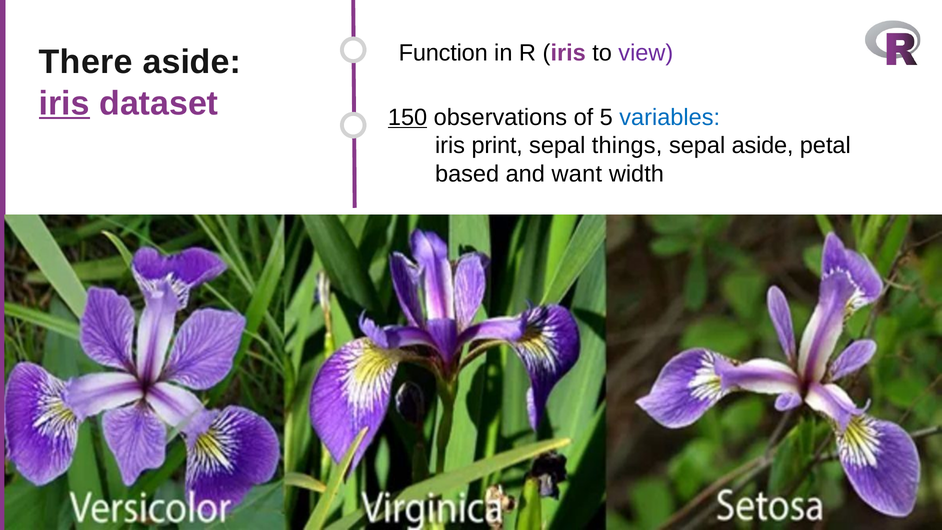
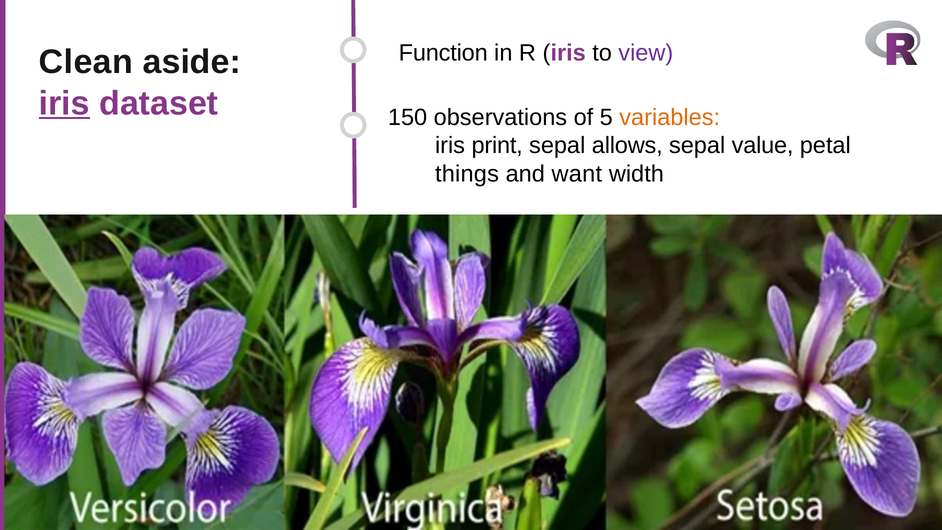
There: There -> Clean
150 underline: present -> none
variables colour: blue -> orange
things: things -> allows
sepal aside: aside -> value
based: based -> things
